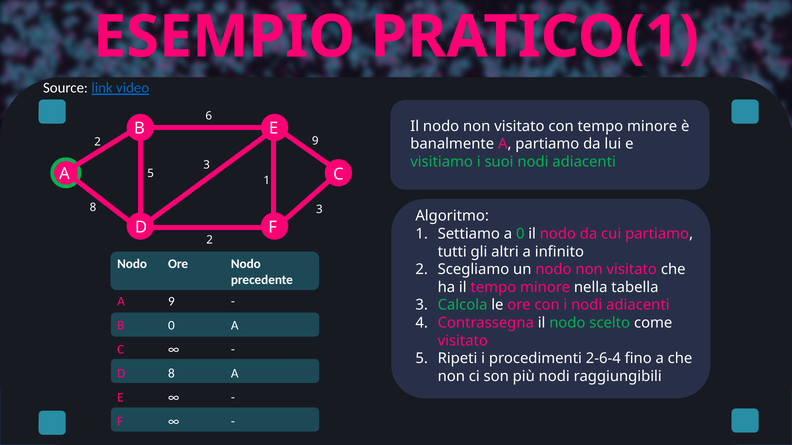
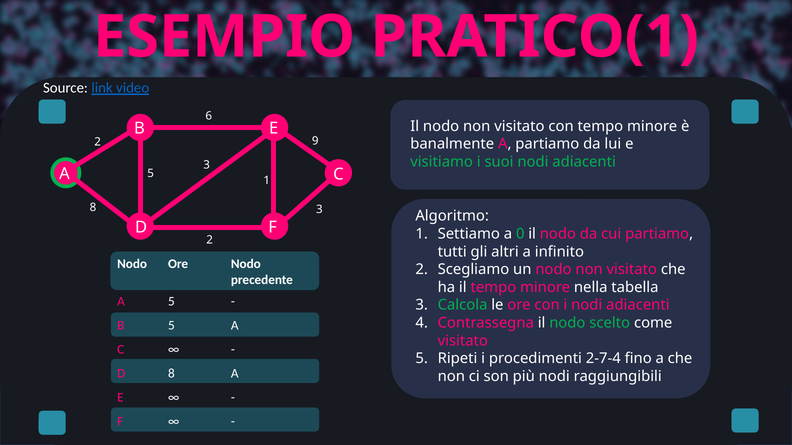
A 9: 9 -> 5
B 0: 0 -> 5
2-6-4: 2-6-4 -> 2-7-4
